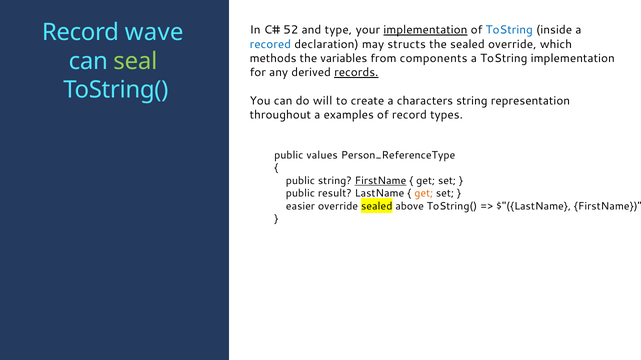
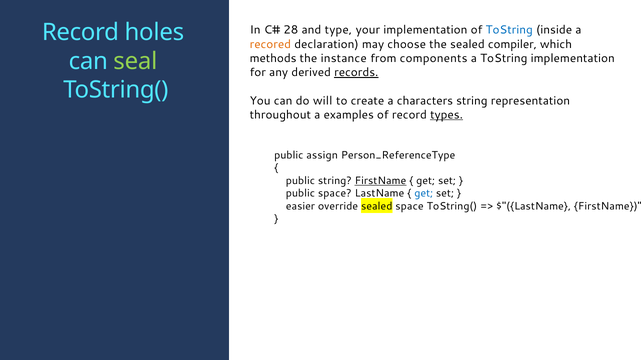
52: 52 -> 28
implementation at (425, 30) underline: present -> none
wave: wave -> holes
recored colour: blue -> orange
structs: structs -> choose
sealed override: override -> compiler
variables: variables -> instance
types underline: none -> present
values: values -> assign
public result: result -> space
get at (424, 194) colour: orange -> blue
sealed above: above -> space
